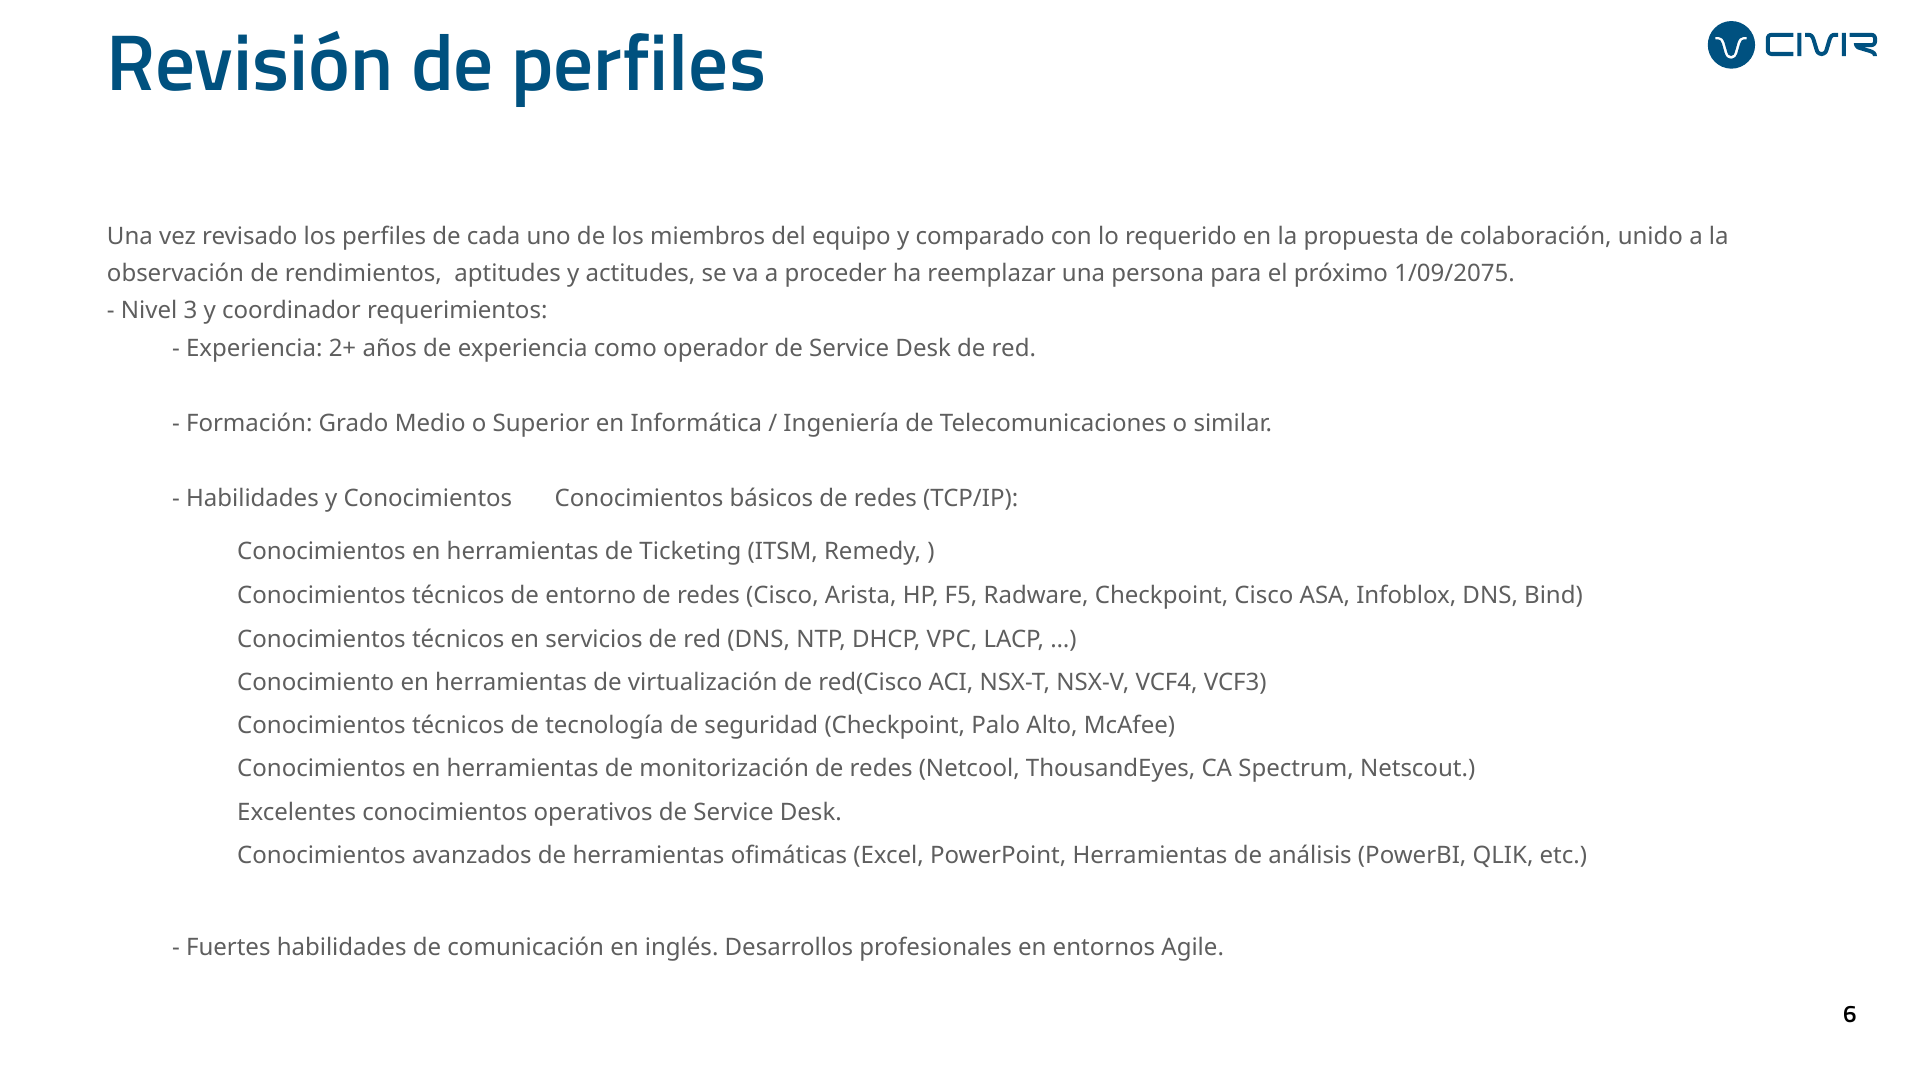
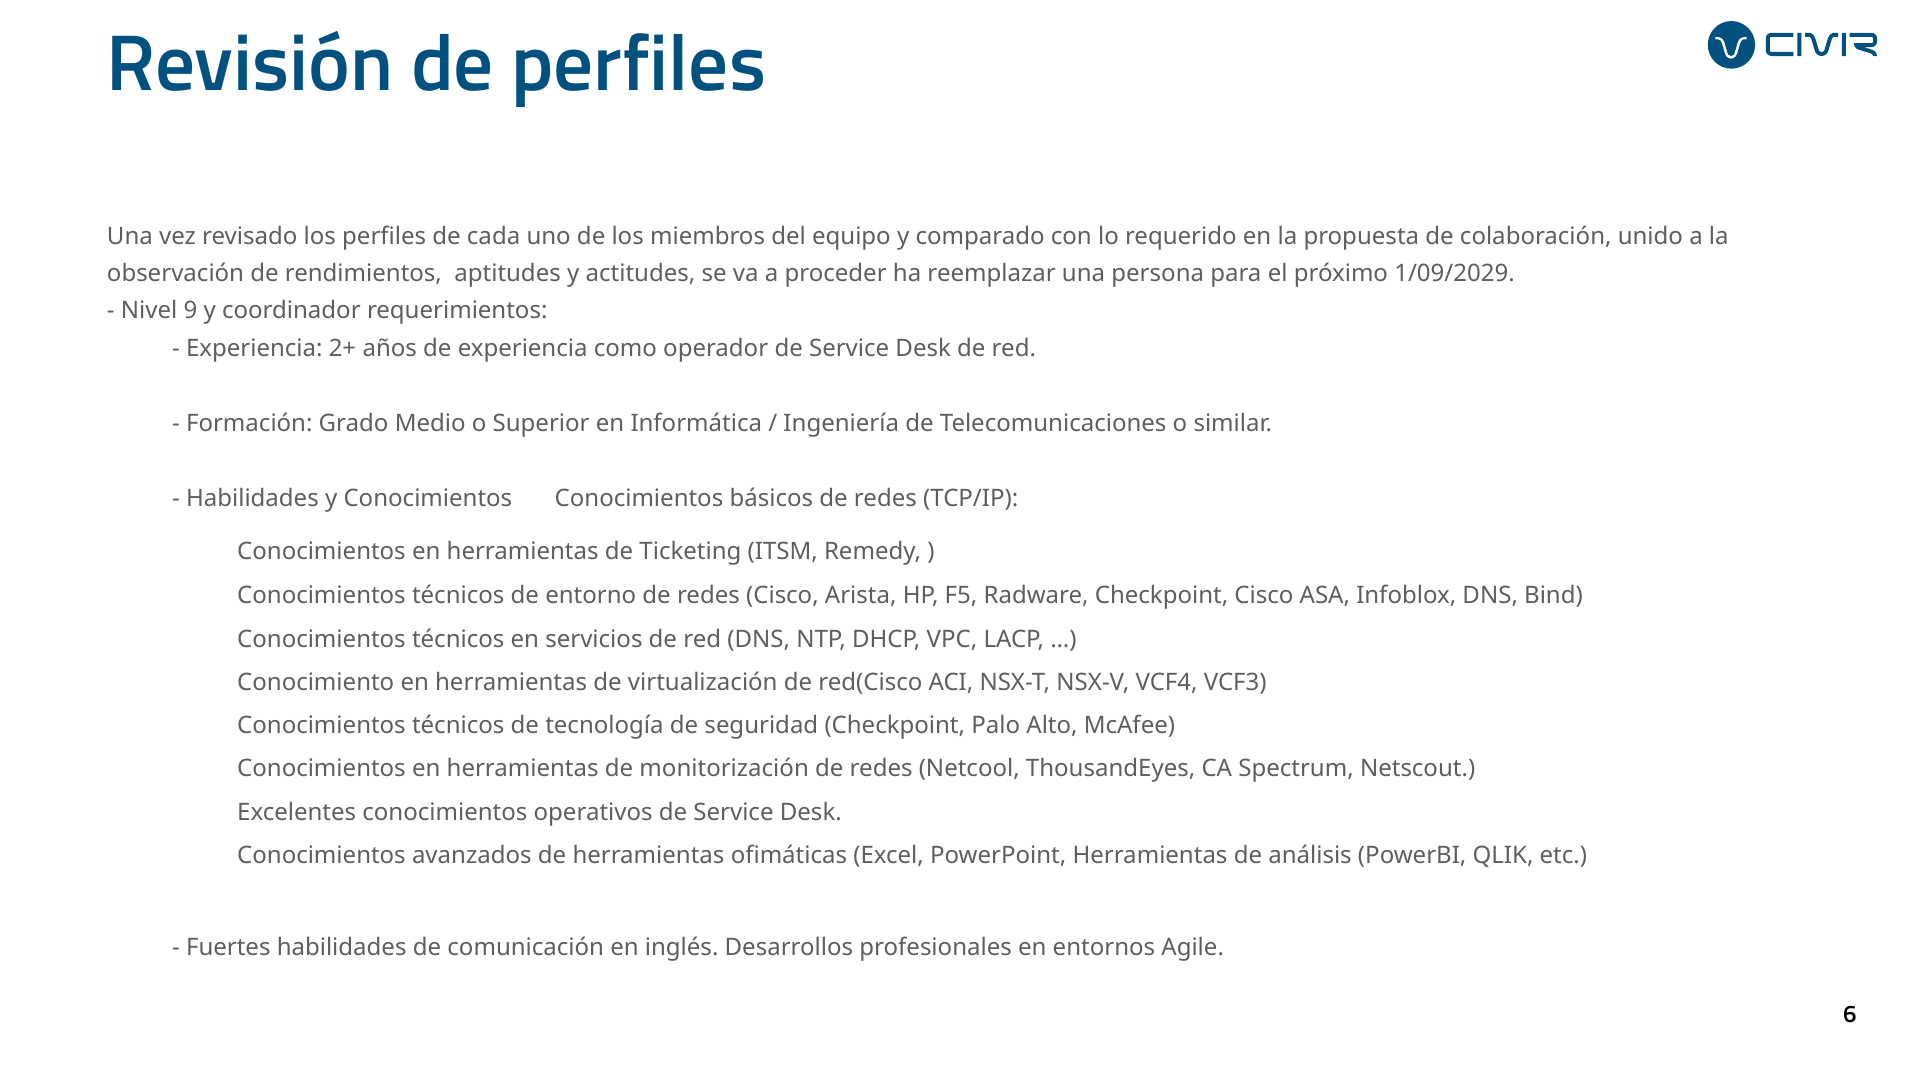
1/09/2075: 1/09/2075 -> 1/09/2029
3: 3 -> 9
